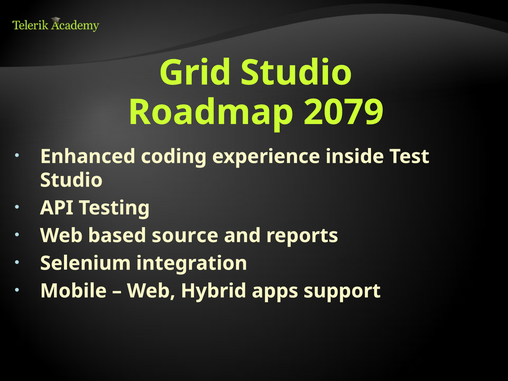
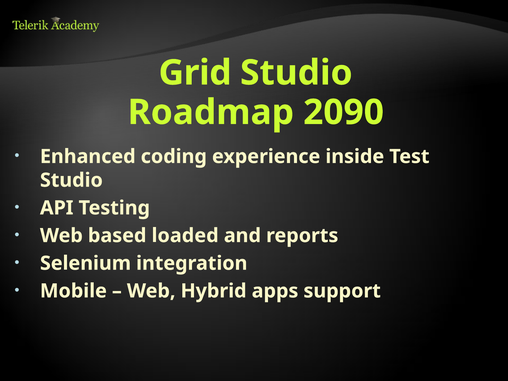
2079: 2079 -> 2090
source: source -> loaded
